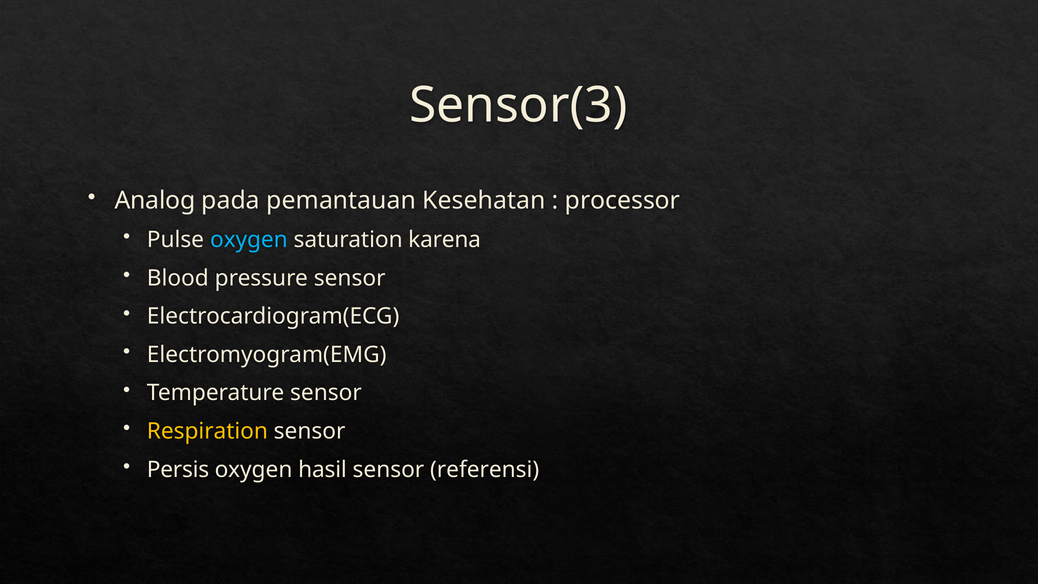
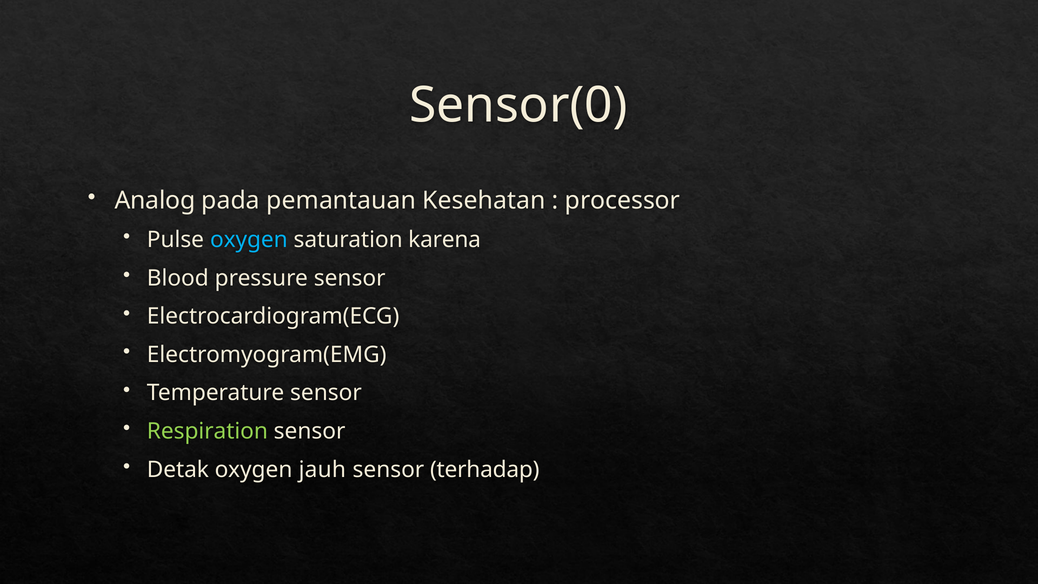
Sensor(3: Sensor(3 -> Sensor(0
Respiration colour: yellow -> light green
Persis: Persis -> Detak
hasil: hasil -> jauh
referensi: referensi -> terhadap
